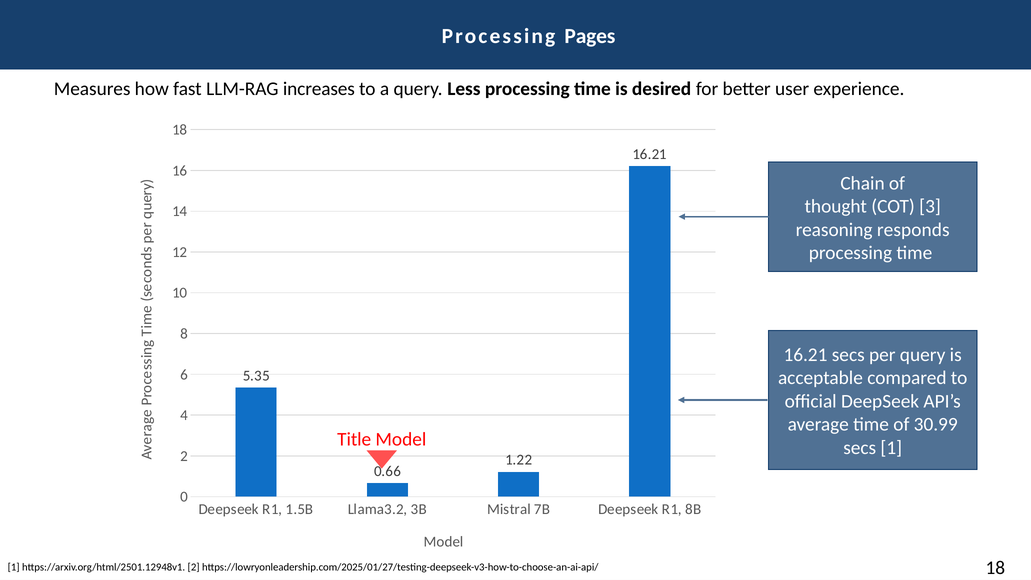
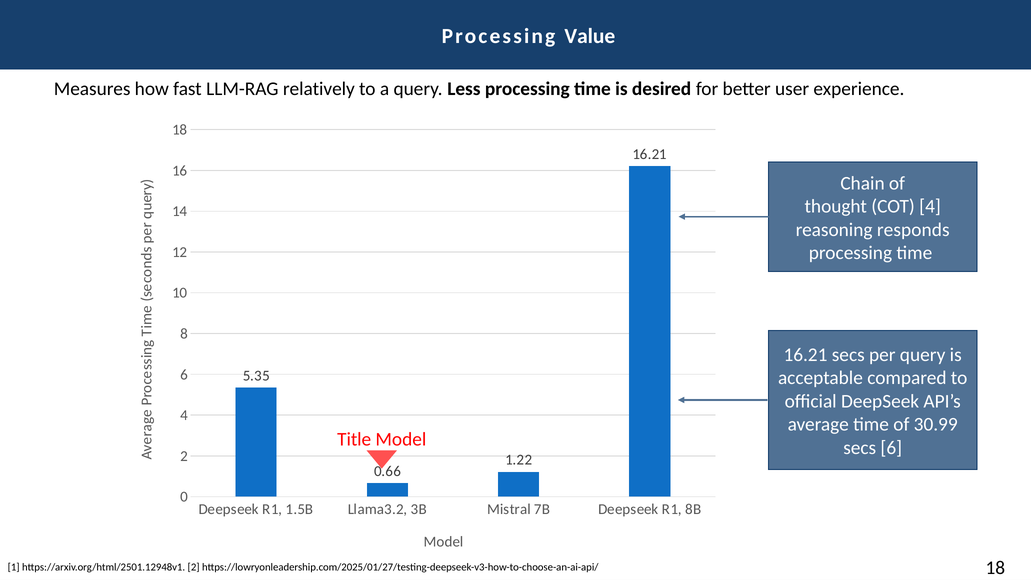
Pages: Pages -> Value
increases: increases -> relatively
COT 3: 3 -> 4
secs 1: 1 -> 6
